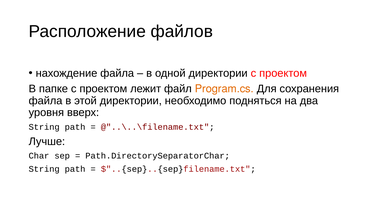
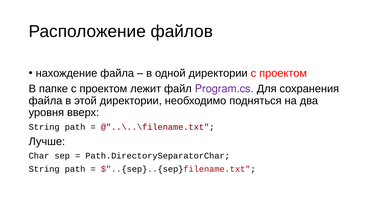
Program.cs colour: orange -> purple
